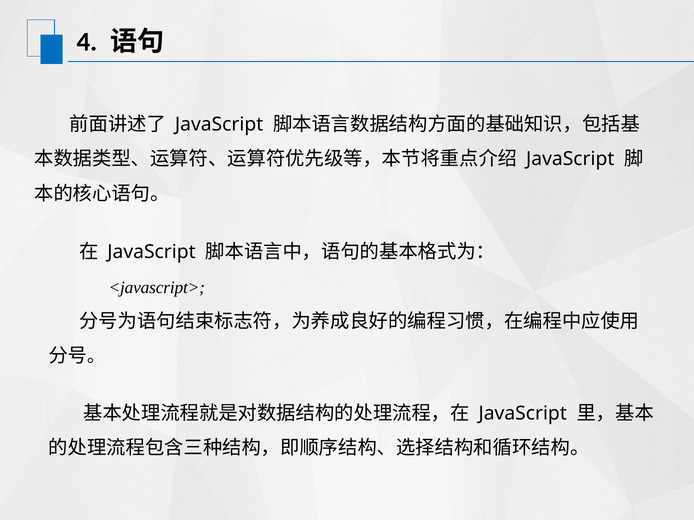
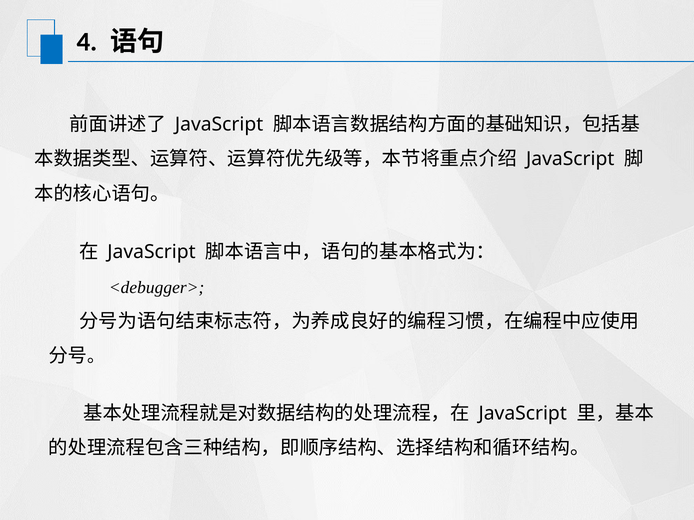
<javascript>: <javascript> -> <debugger>
